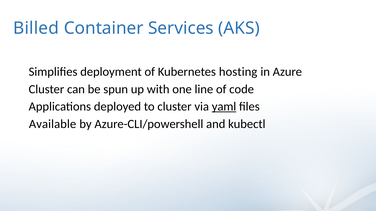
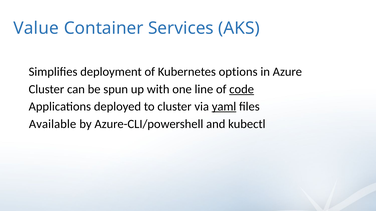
Billed: Billed -> Value
hosting: hosting -> options
code underline: none -> present
